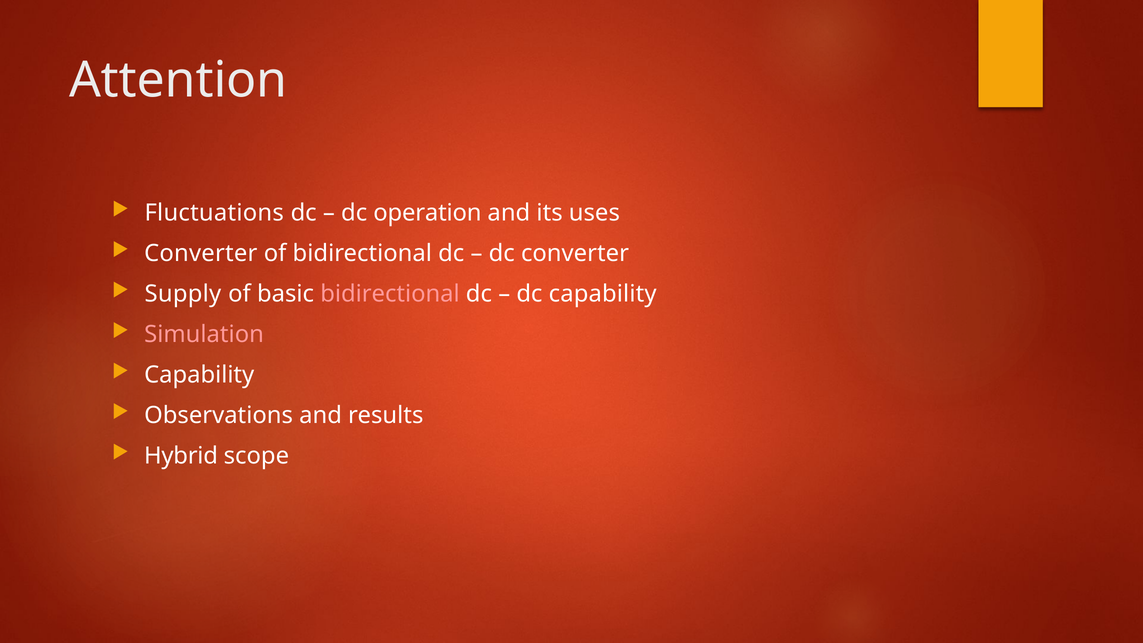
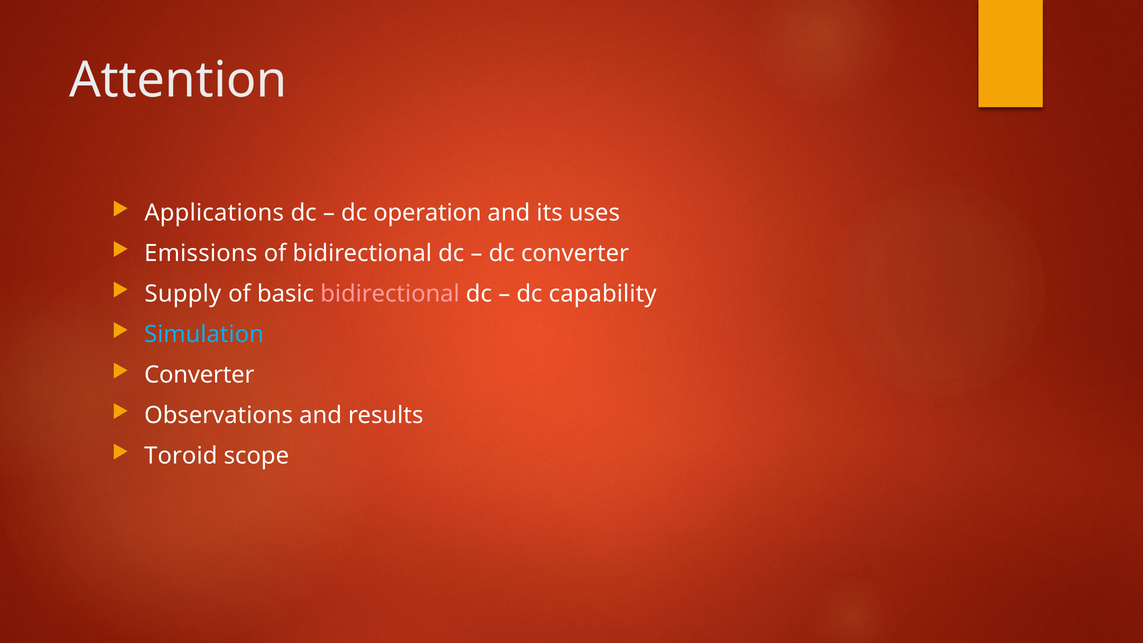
Fluctuations: Fluctuations -> Applications
Converter at (201, 253): Converter -> Emissions
Simulation colour: pink -> light blue
Capability at (199, 375): Capability -> Converter
Hybrid: Hybrid -> Toroid
